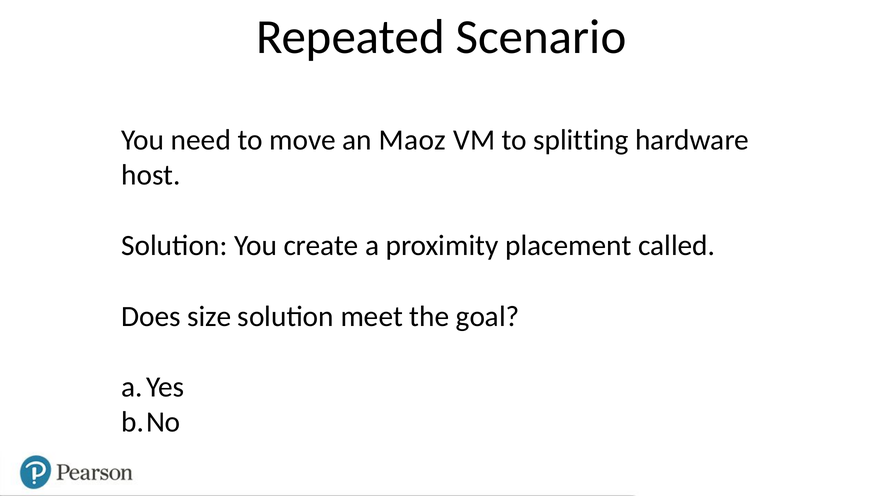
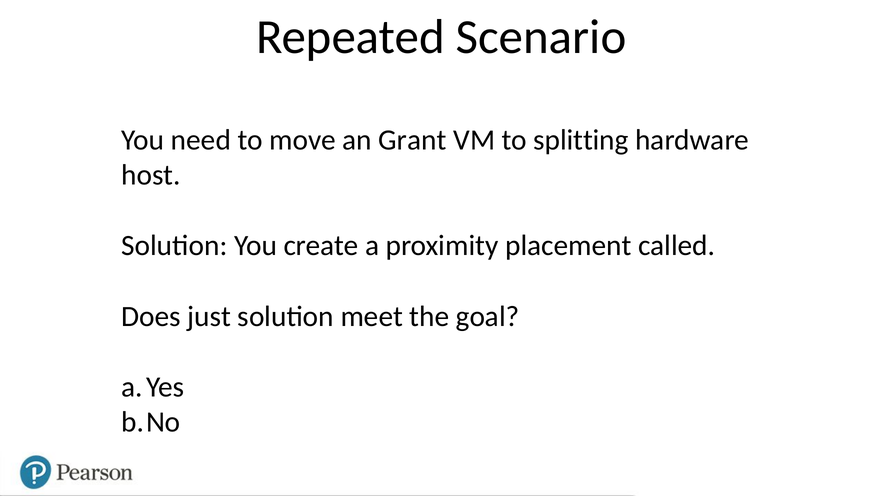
Maoz: Maoz -> Grant
size: size -> just
